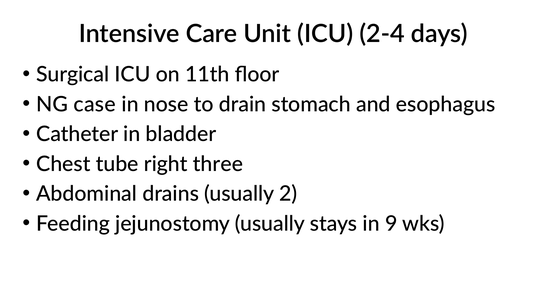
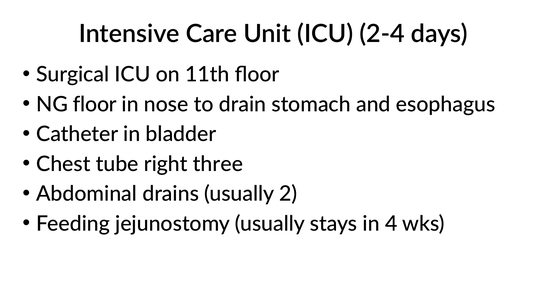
NG case: case -> floor
9: 9 -> 4
